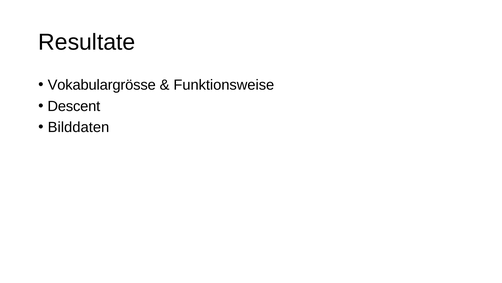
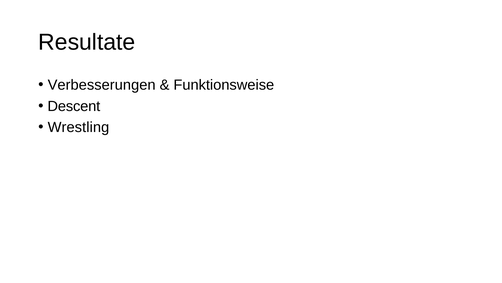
Vokabulargrösse: Vokabulargrösse -> Verbesserungen
Bilddaten: Bilddaten -> Wrestling
